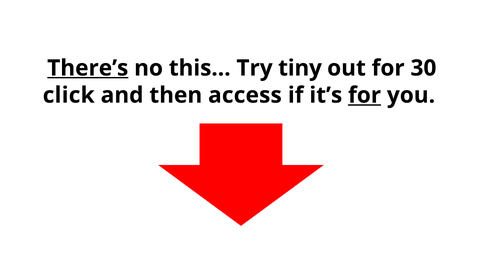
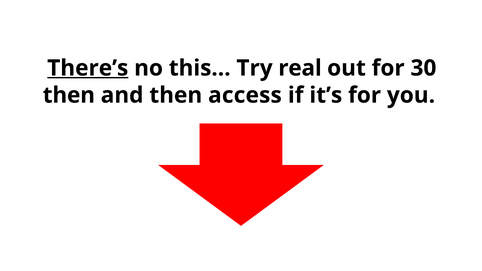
tiny: tiny -> real
click at (69, 95): click -> then
for at (365, 95) underline: present -> none
